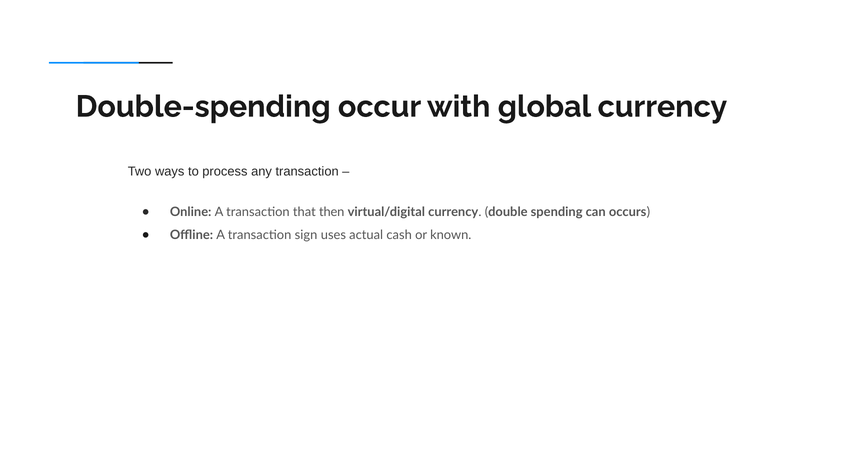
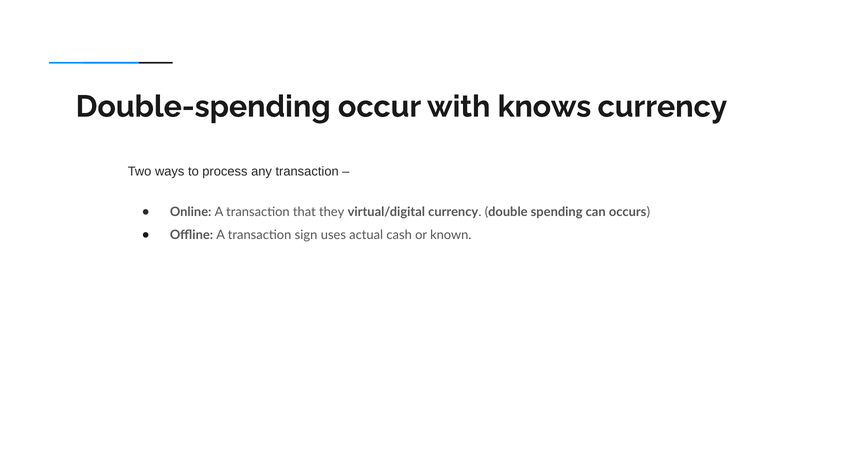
global: global -> knows
then: then -> they
